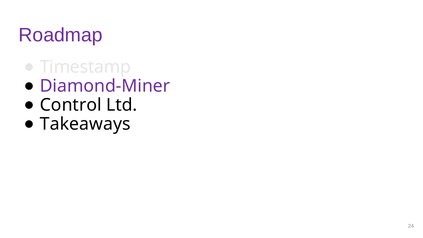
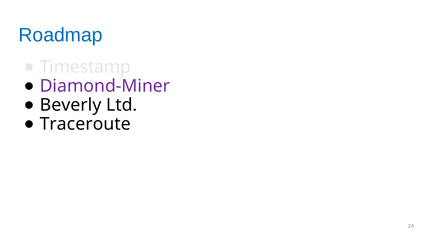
Roadmap colour: purple -> blue
Control: Control -> Beverly
Takeaways: Takeaways -> Traceroute
